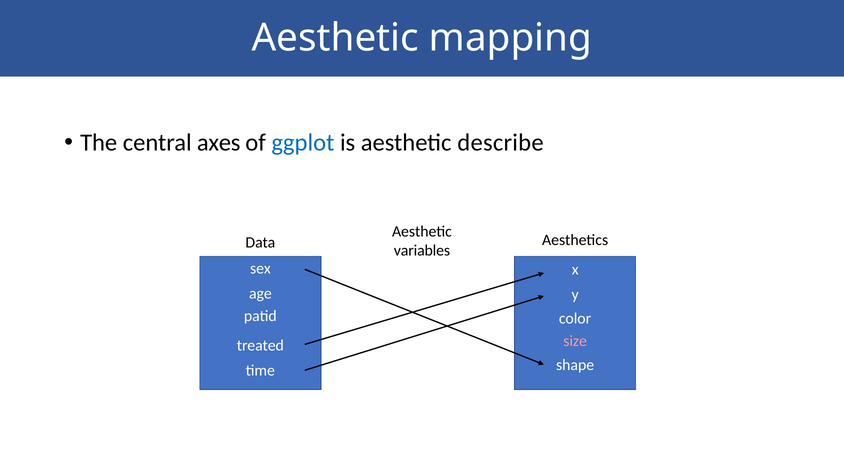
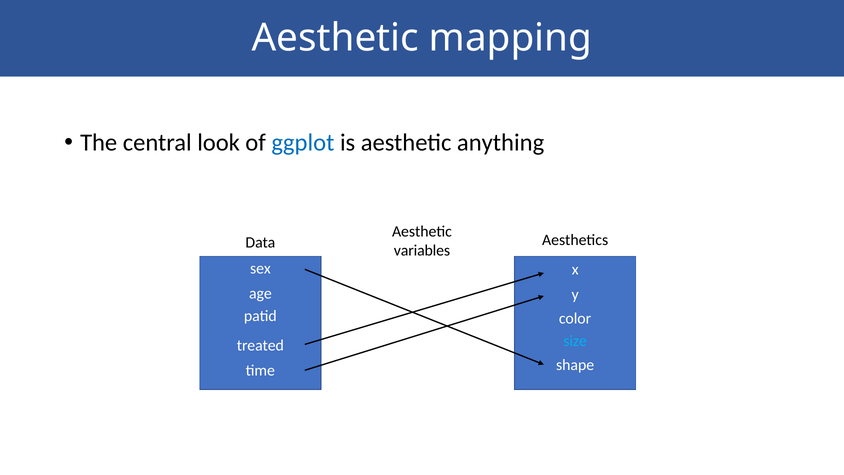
axes: axes -> look
describe: describe -> anything
size colour: pink -> light blue
